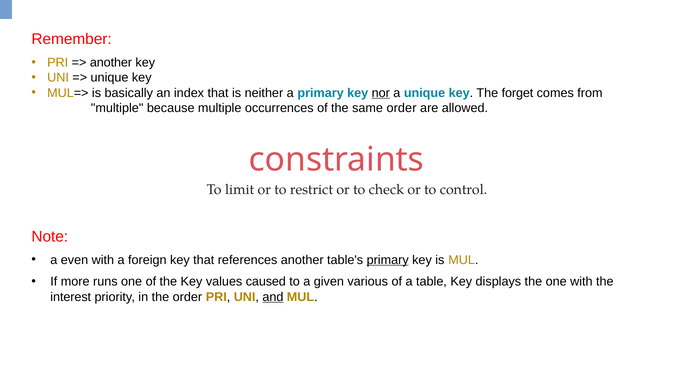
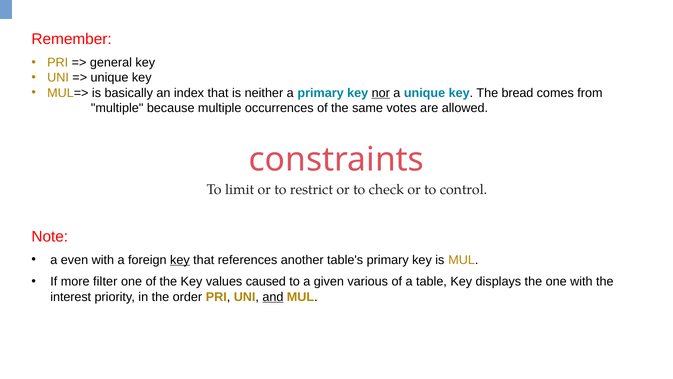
another at (111, 62): another -> general
forget: forget -> bread
same order: order -> votes
key at (180, 260) underline: none -> present
primary at (388, 260) underline: present -> none
runs: runs -> filter
